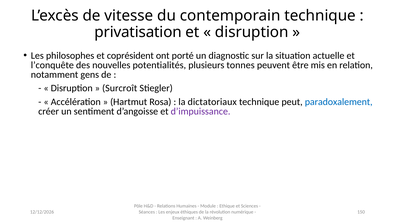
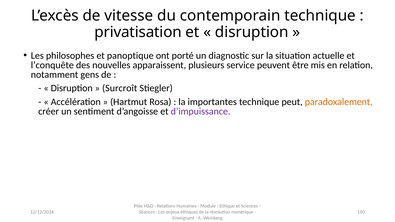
coprésident: coprésident -> panoptique
potentialités: potentialités -> apparaissent
tonnes: tonnes -> service
dictatoriaux: dictatoriaux -> importantes
paradoxalement colour: blue -> orange
